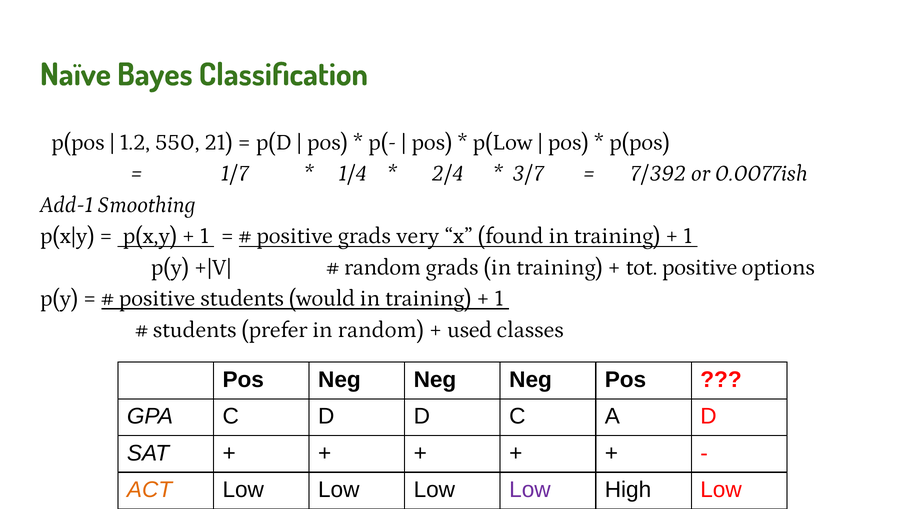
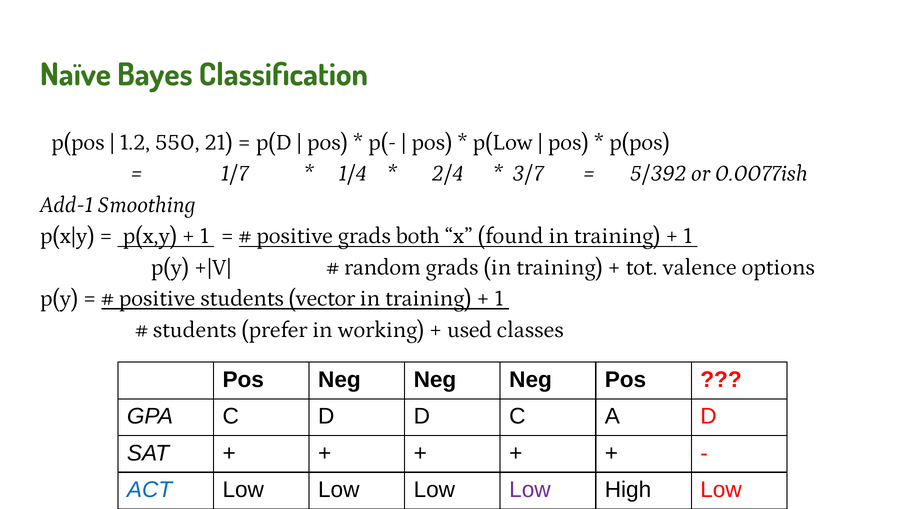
7/392: 7/392 -> 5/392
very: very -> both
tot positive: positive -> valence
would: would -> vector
in random: random -> working
ACT colour: orange -> blue
